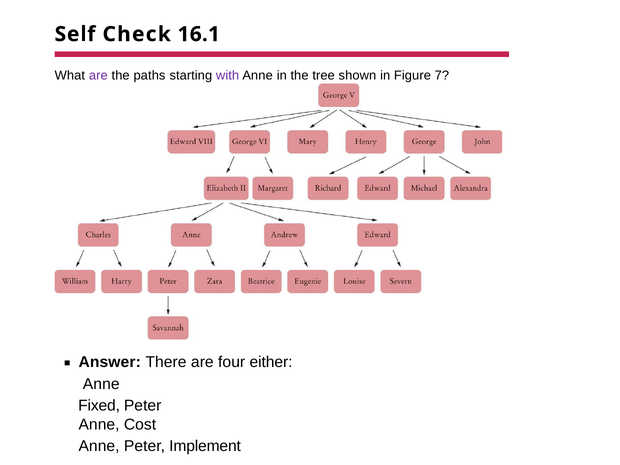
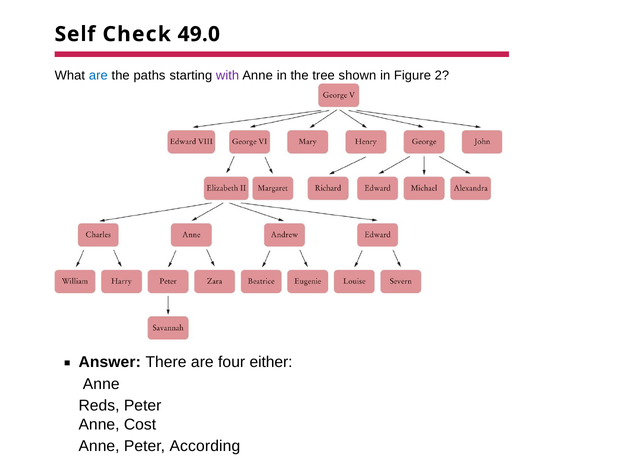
16.1: 16.1 -> 49.0
are at (98, 75) colour: purple -> blue
7: 7 -> 2
Fixed: Fixed -> Reds
Implement: Implement -> According
